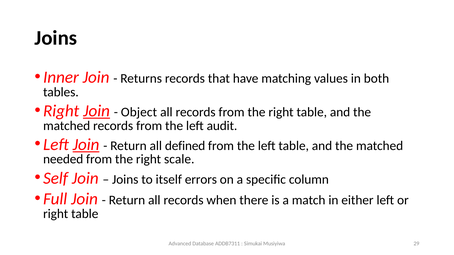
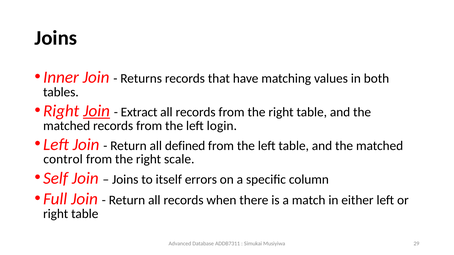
Object: Object -> Extract
audit: audit -> login
Join at (86, 145) underline: present -> none
needed: needed -> control
